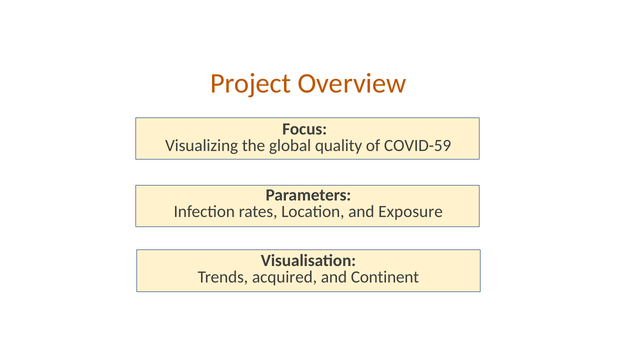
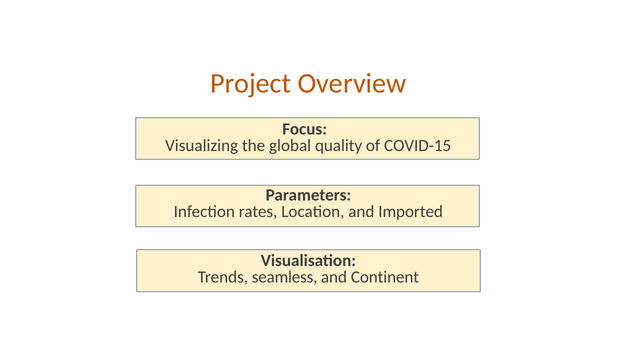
COVID-59: COVID-59 -> COVID-15
Exposure: Exposure -> Imported
acquired: acquired -> seamless
